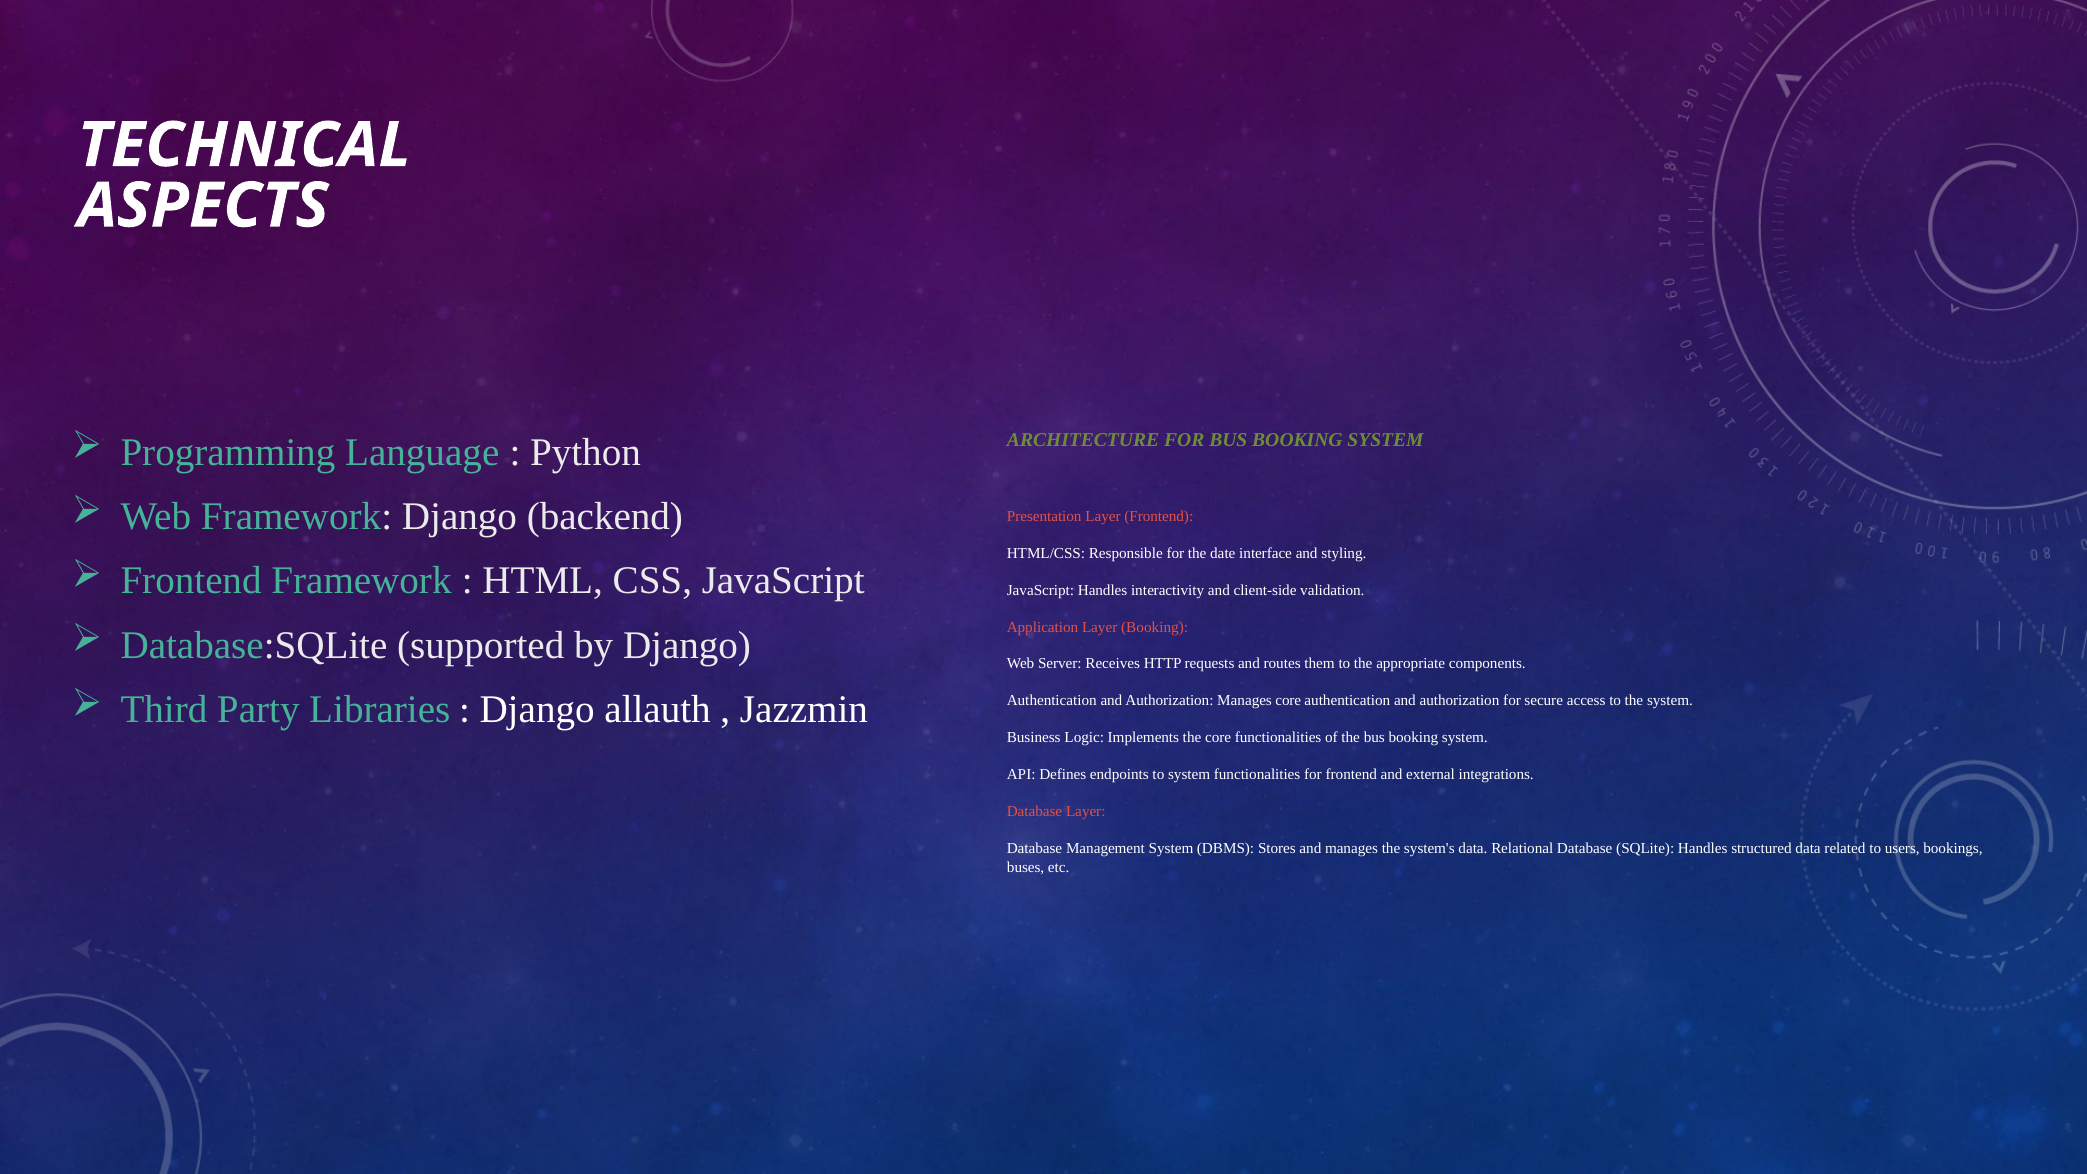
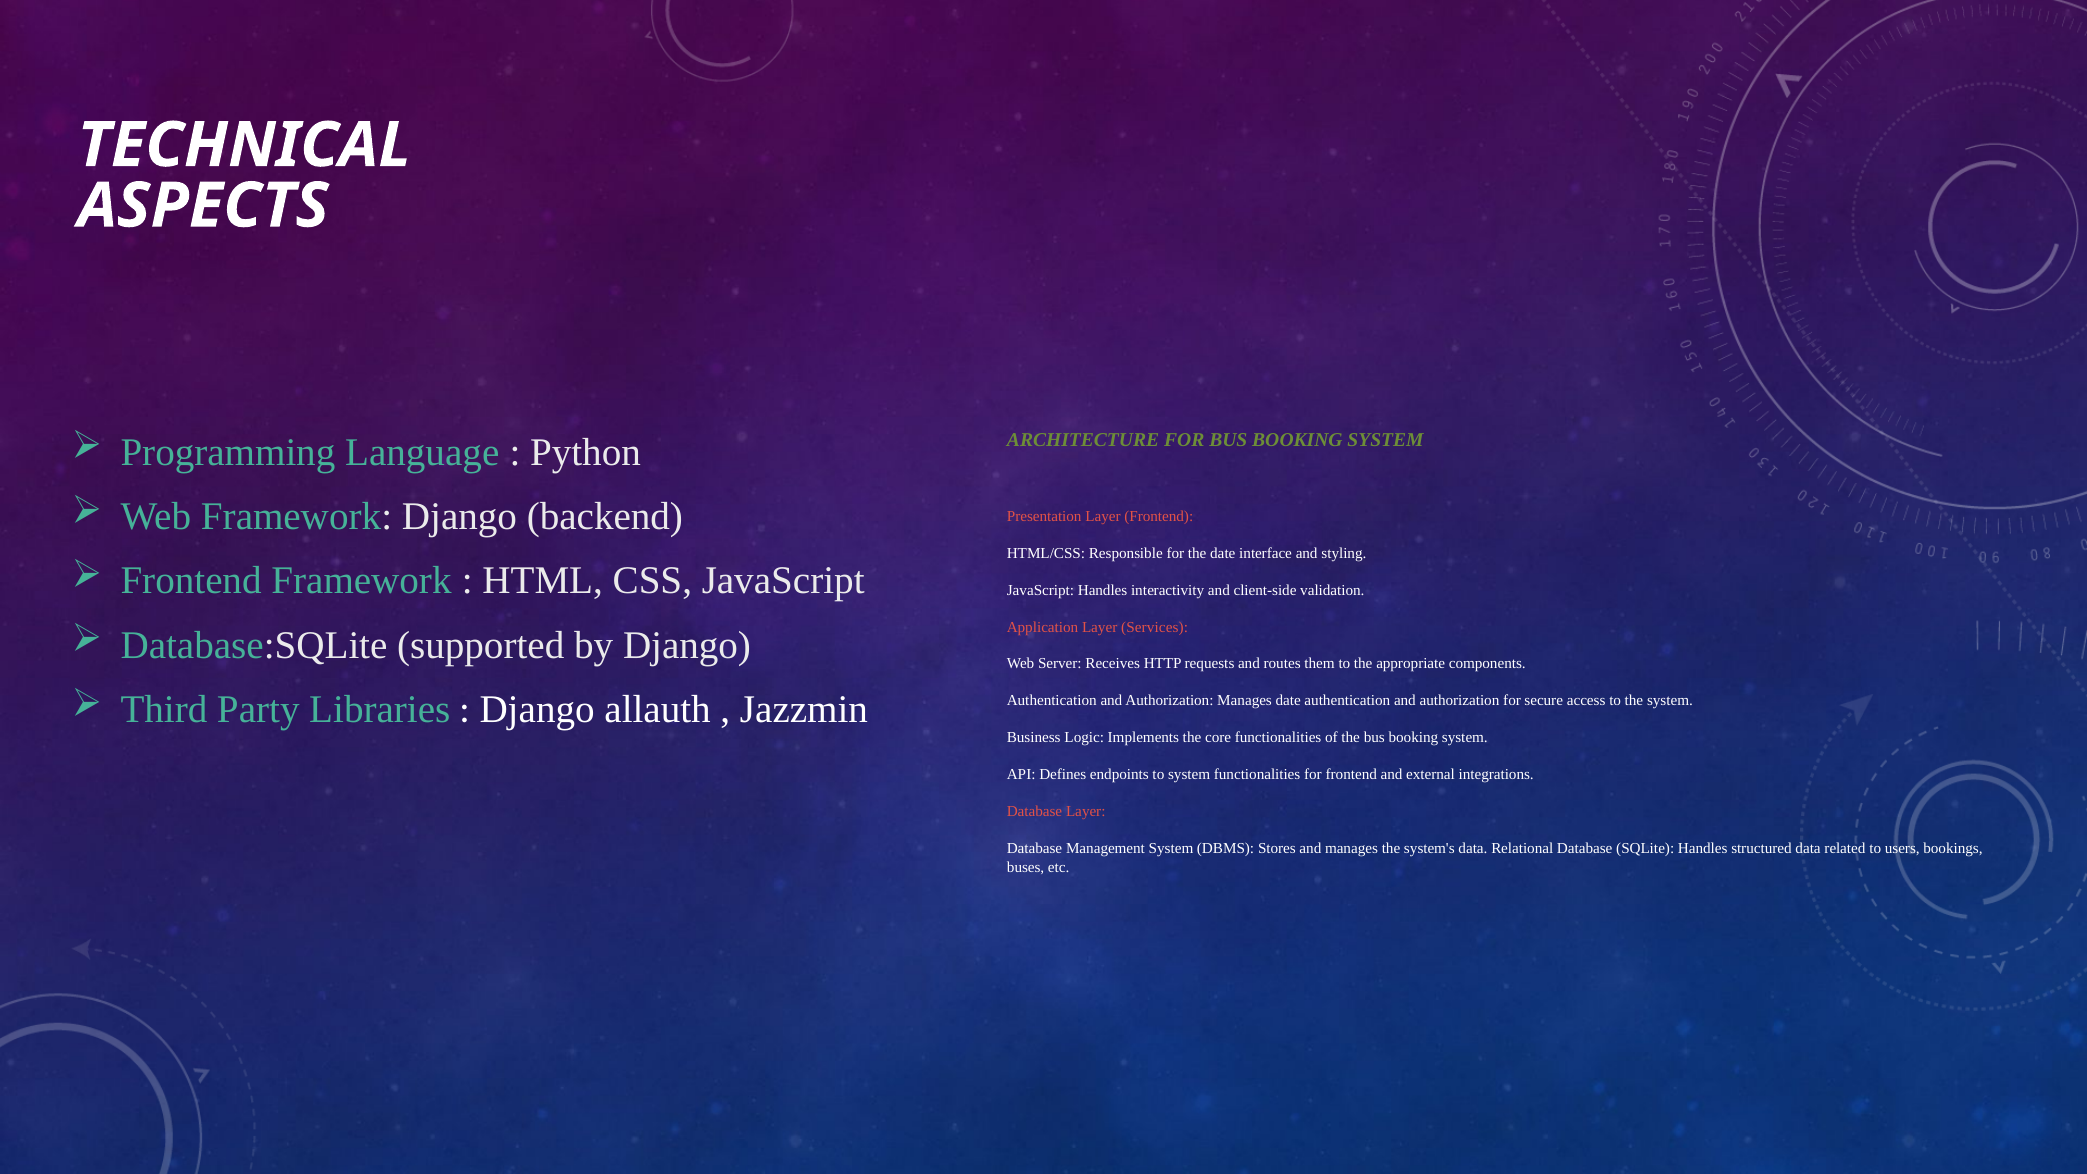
Layer Booking: Booking -> Services
Manages core: core -> date
